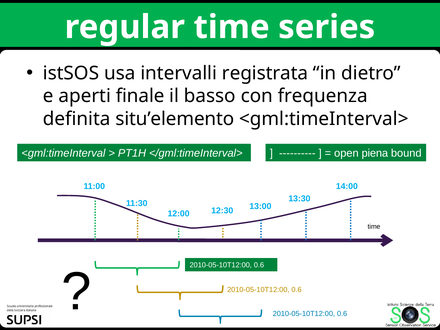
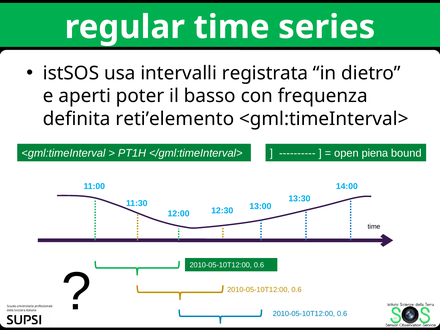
finale: finale -> poter
situ’elemento: situ’elemento -> reti’elemento
